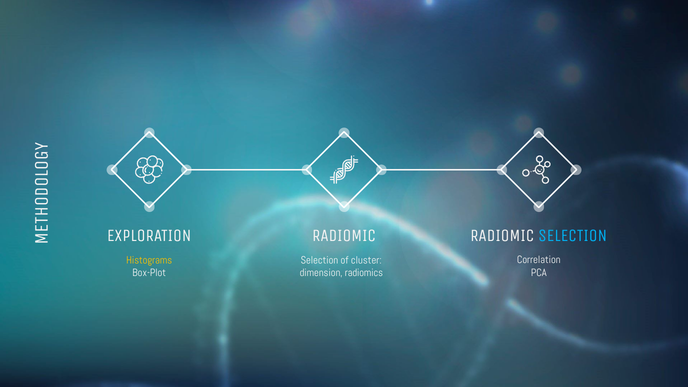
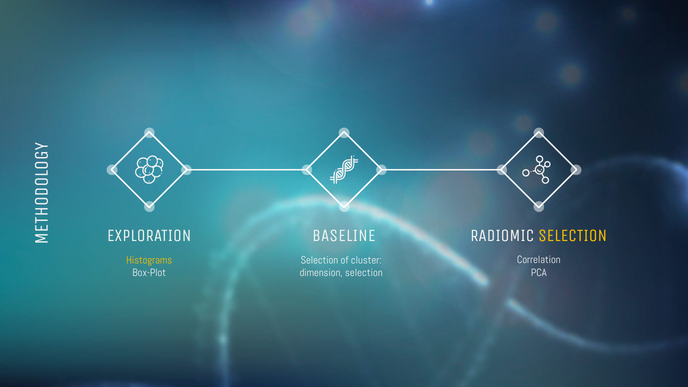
RADIOMIC at (344, 236): RADIOMIC -> BASELINE
SELECTION at (573, 235) colour: light blue -> yellow
dimension radiomics: radiomics -> selection
